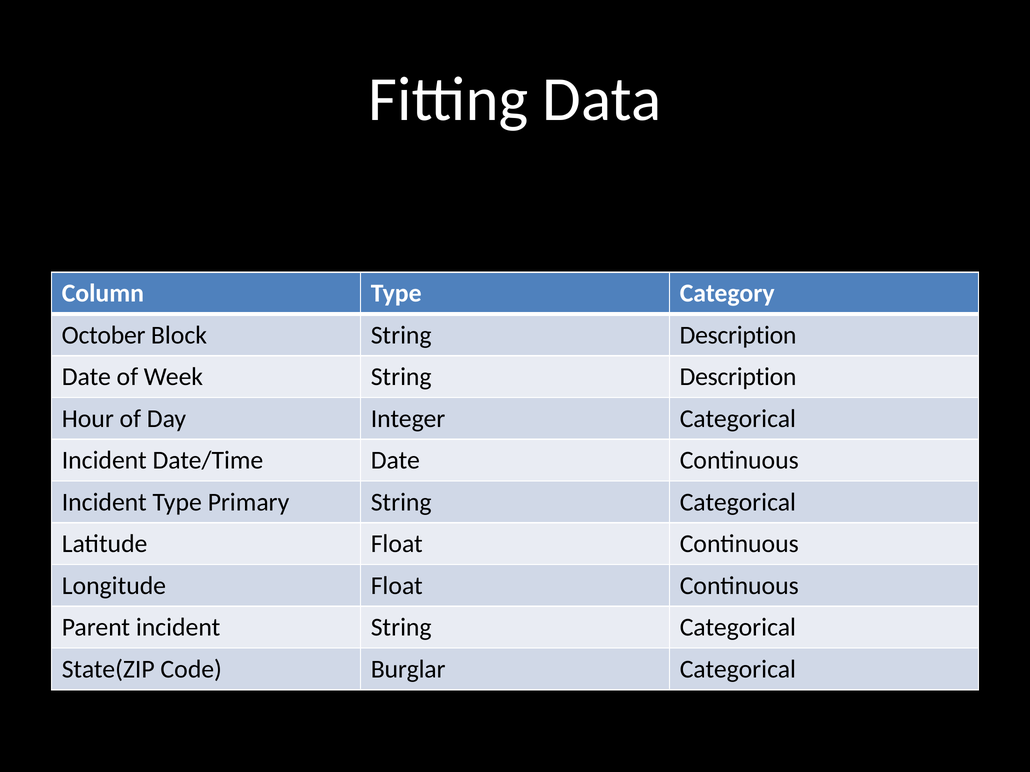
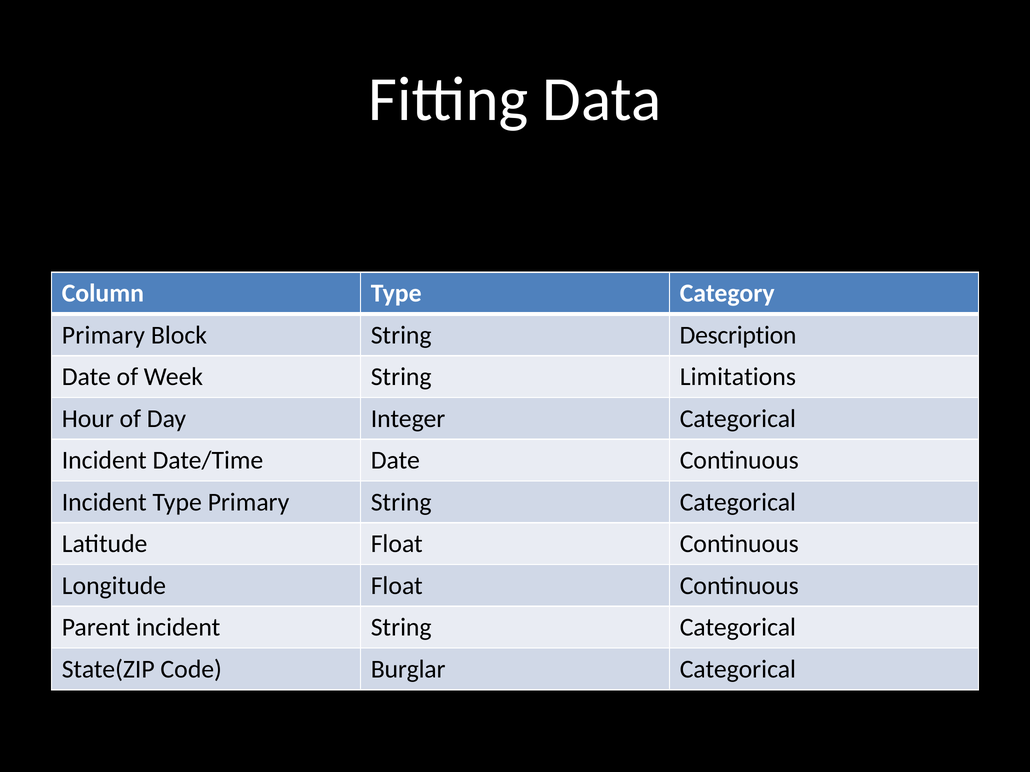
October at (104, 335): October -> Primary
Week String Description: Description -> Limitations
